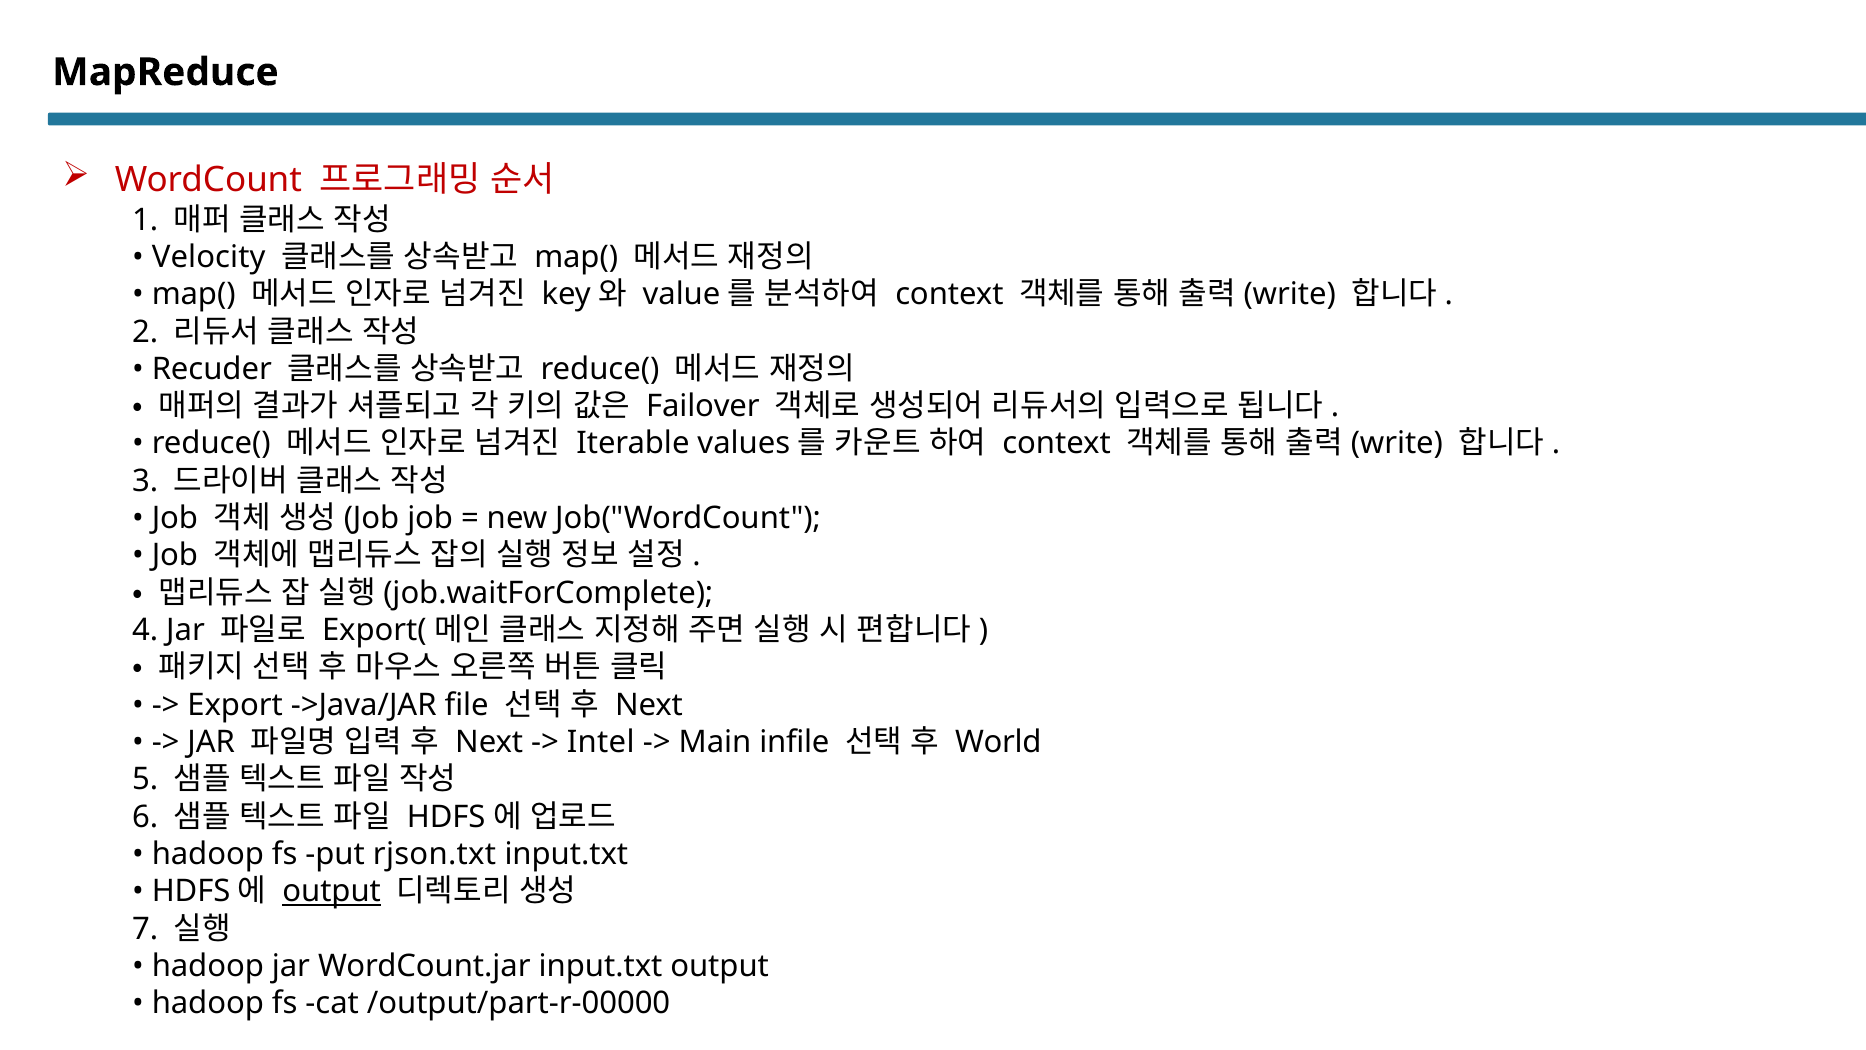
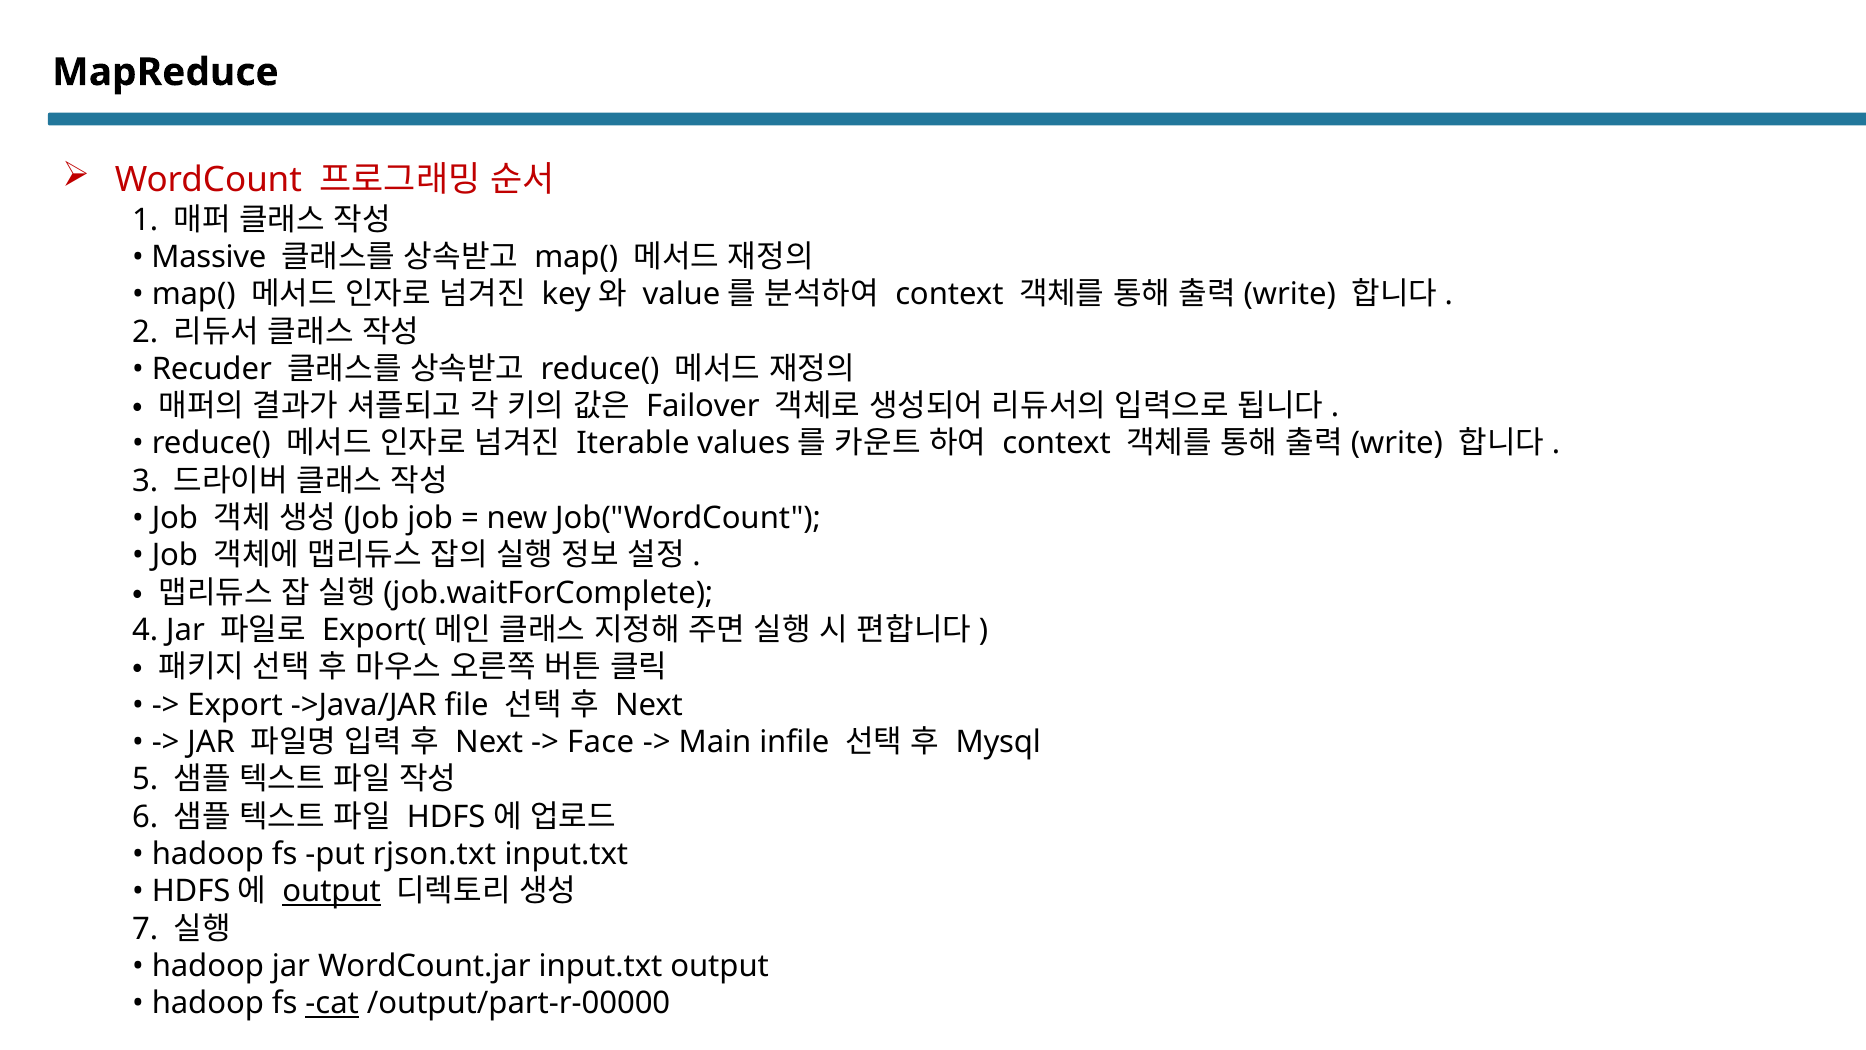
Velocity: Velocity -> Massive
Intel: Intel -> Face
World: World -> Mysql
cat underline: none -> present
